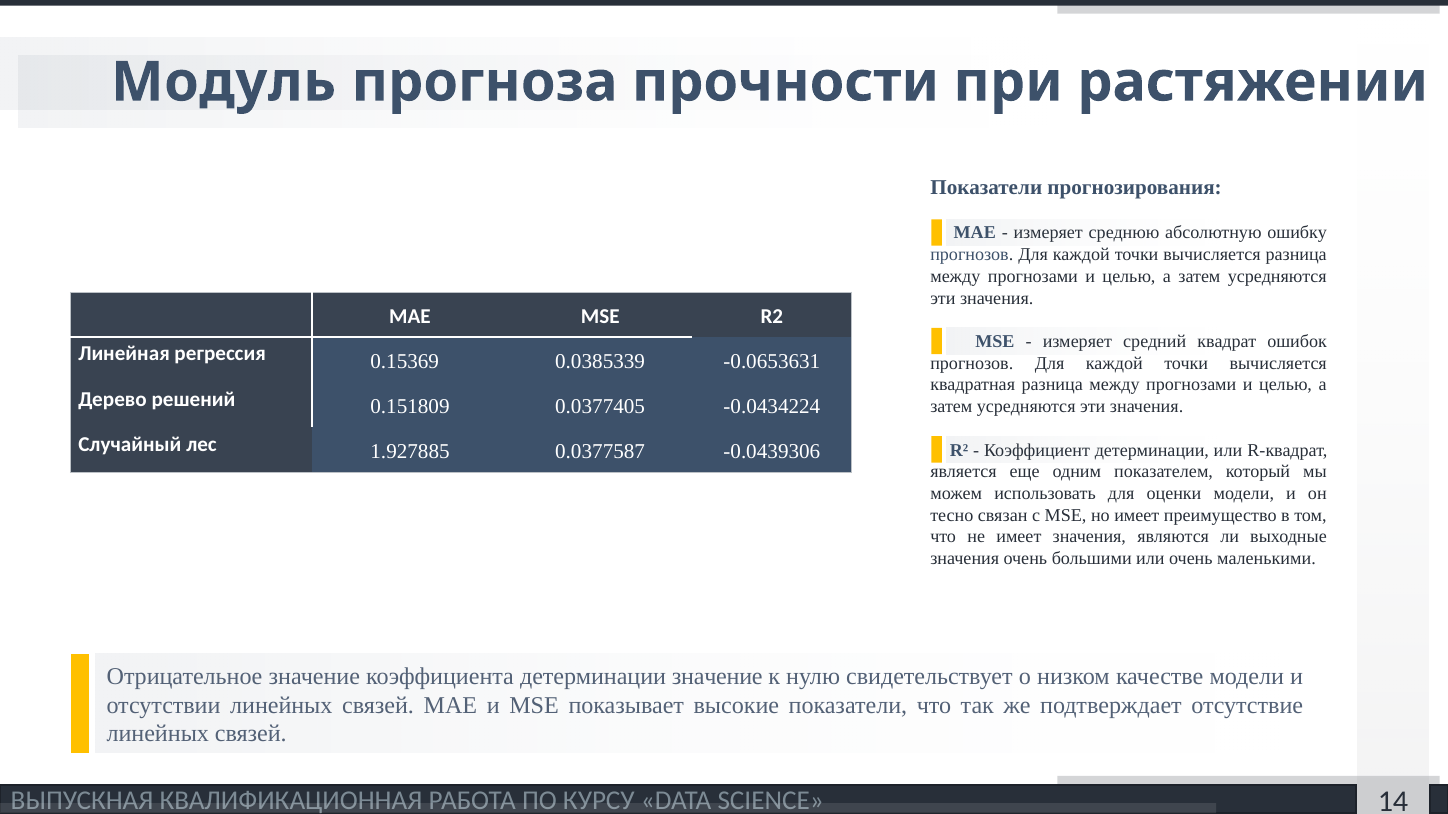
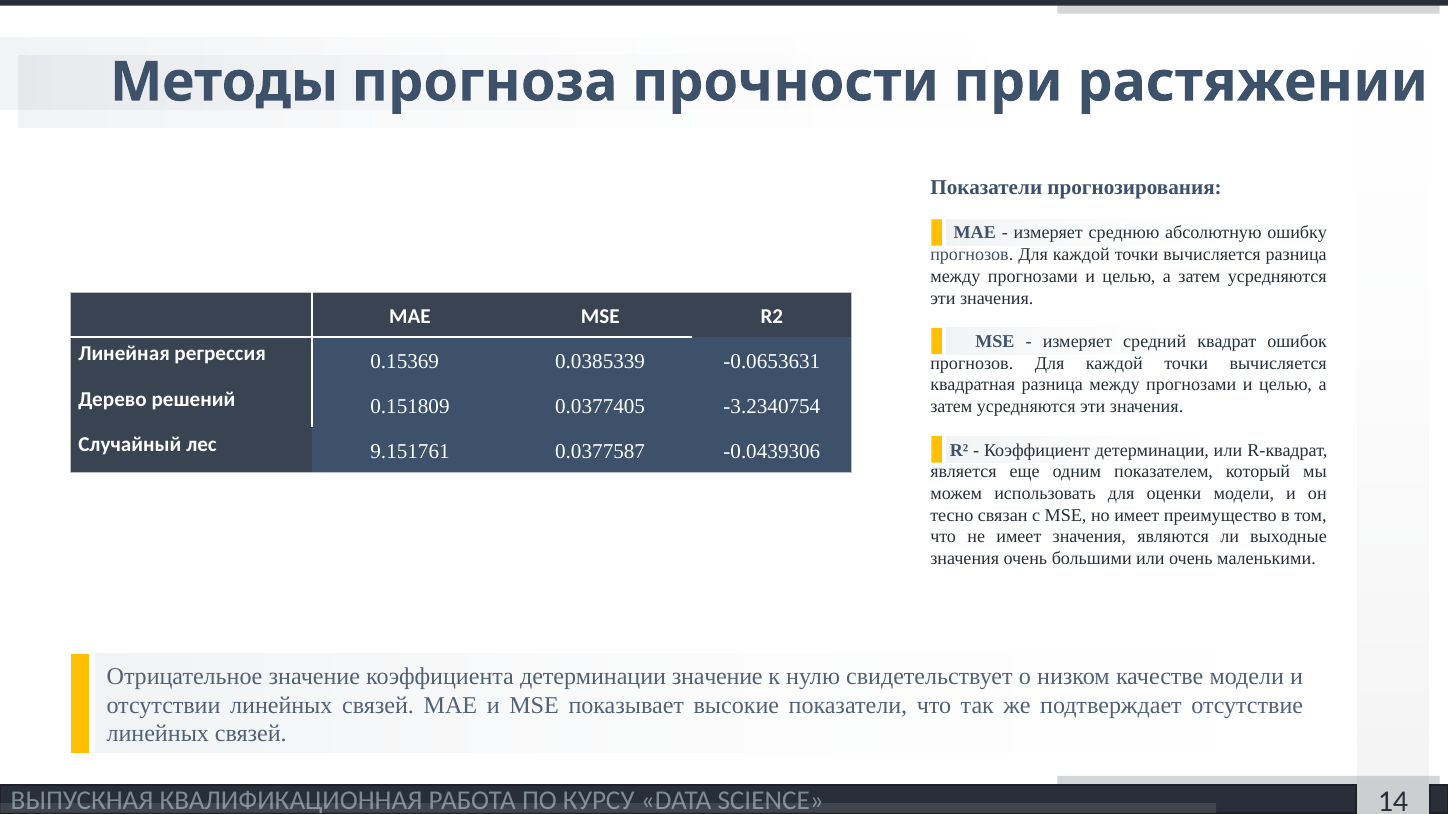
Модуль: Модуль -> Методы
-0.0434224: -0.0434224 -> -3.2340754
1.927885: 1.927885 -> 9.151761
